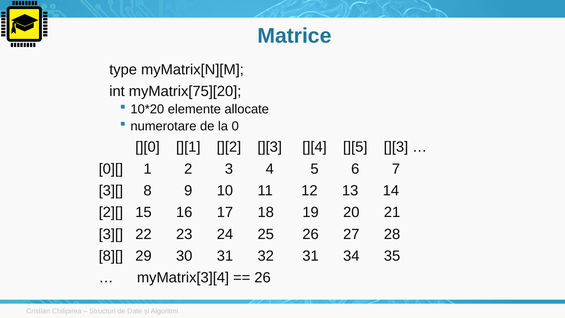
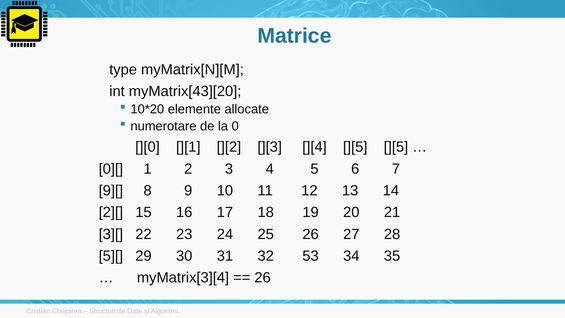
myMatrix[75][20: myMatrix[75][20 -> myMatrix[43][20
][5 ][3: ][3 -> ][5
3][ at (111, 190): 3][ -> 9][
8][: 8][ -> 5][
32 31: 31 -> 53
